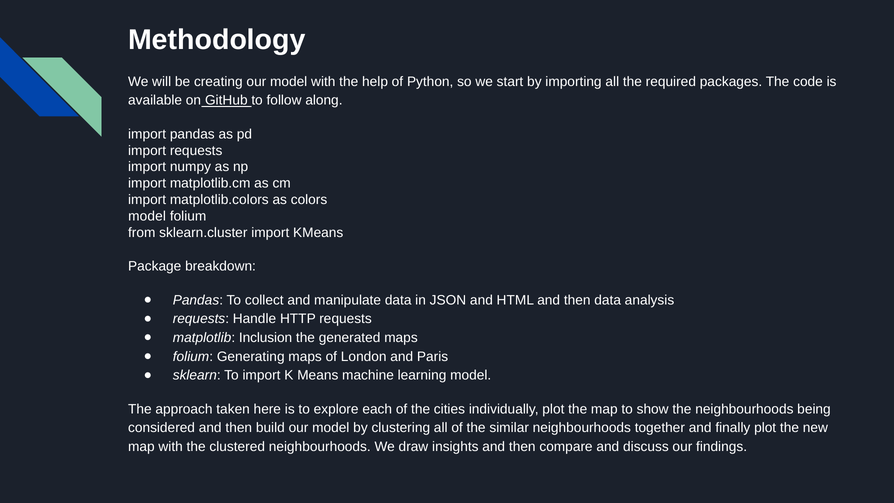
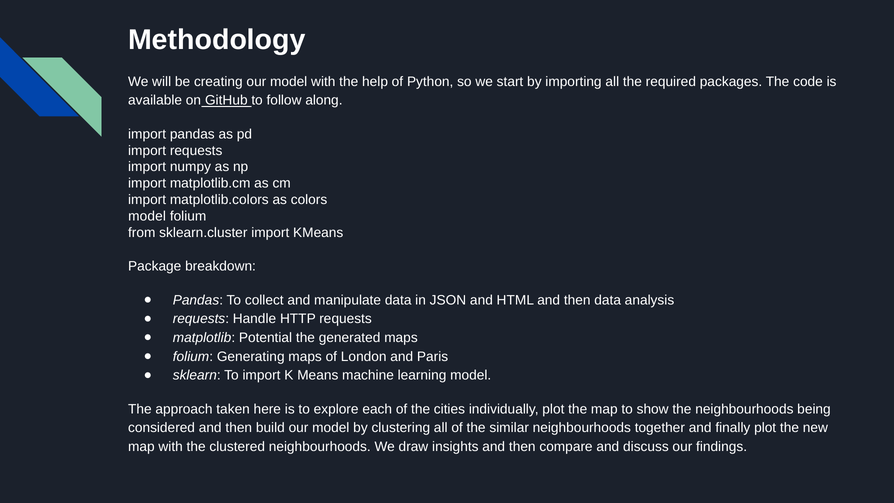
Inclusion: Inclusion -> Potential
